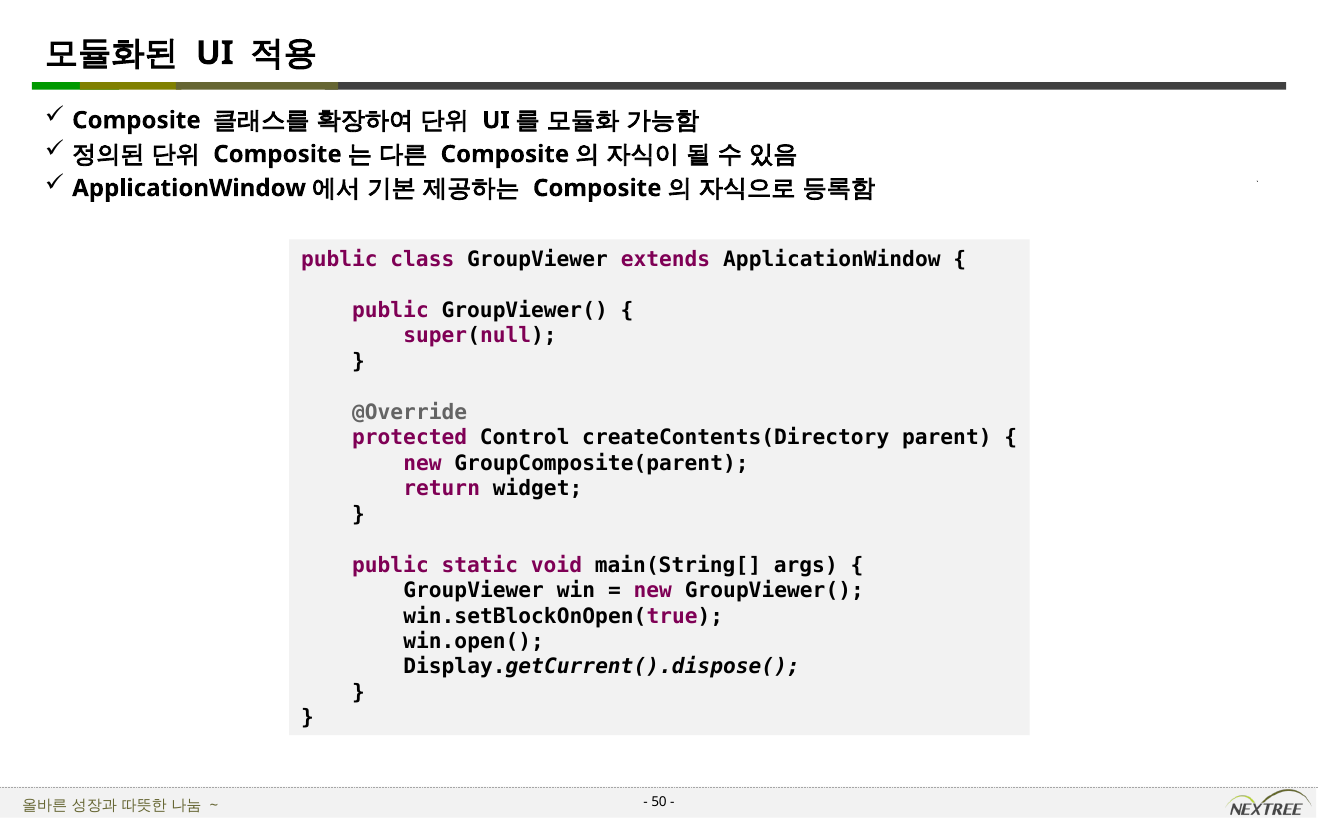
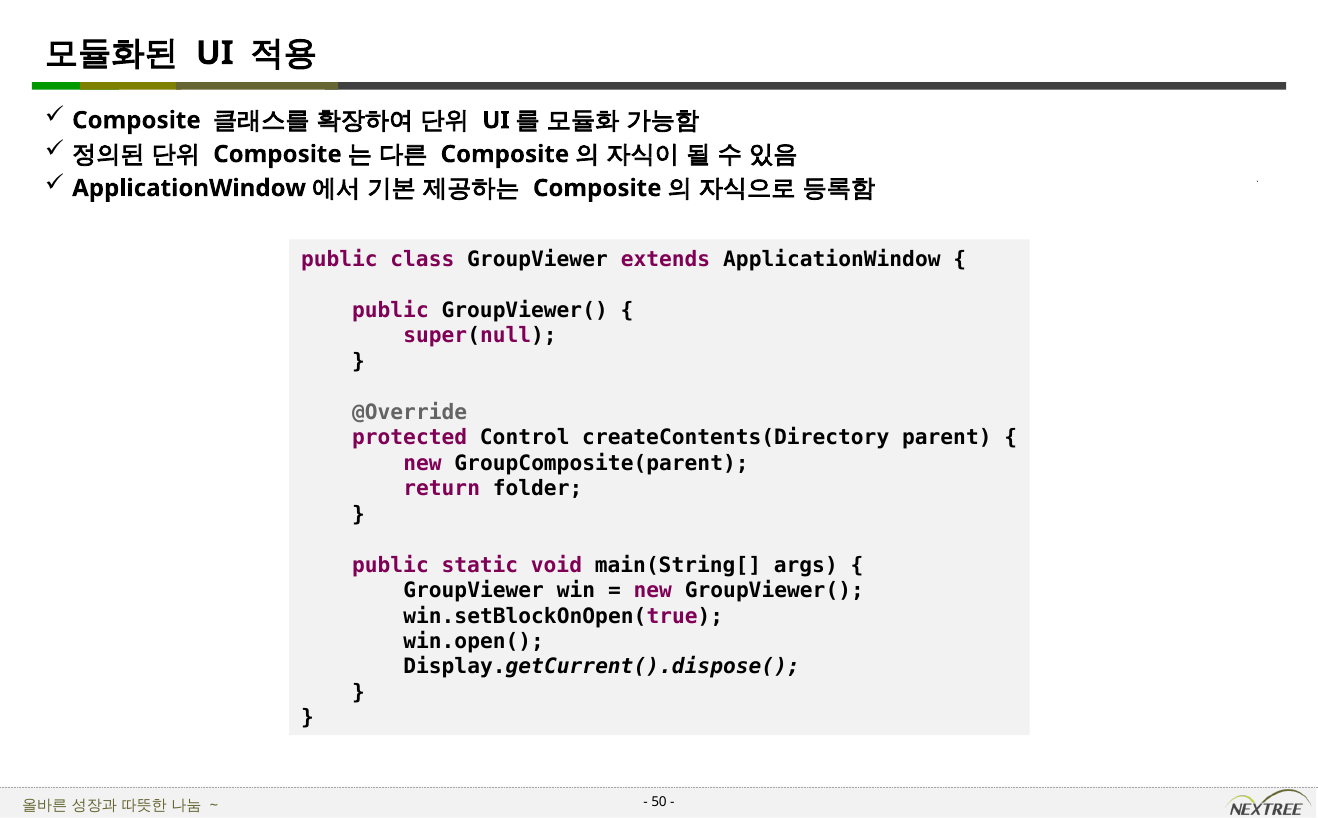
widget: widget -> folder
